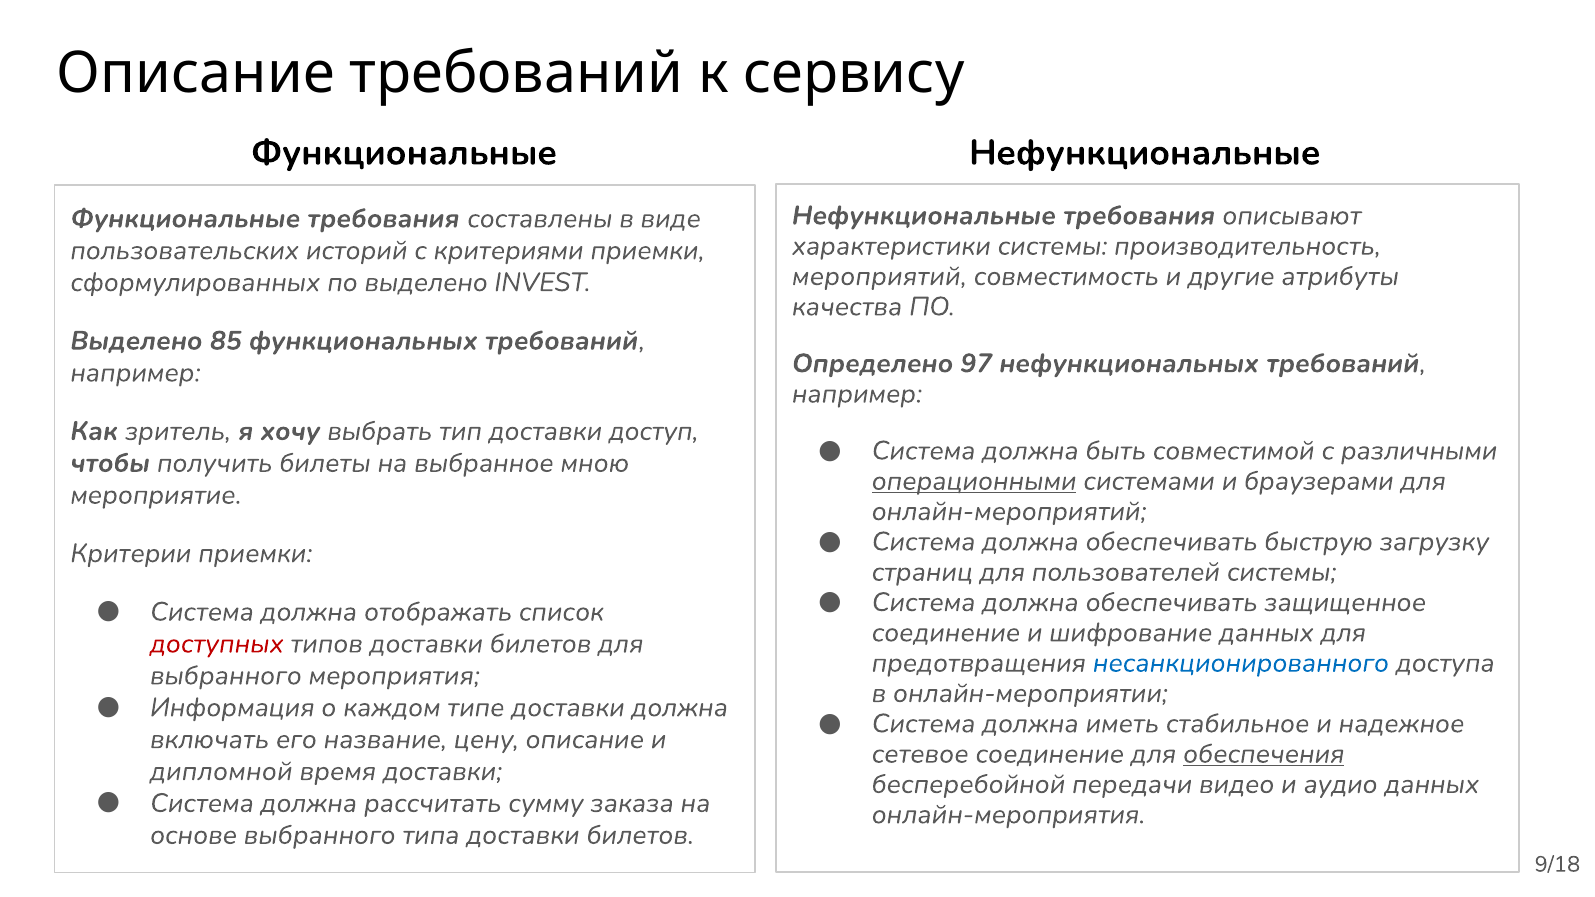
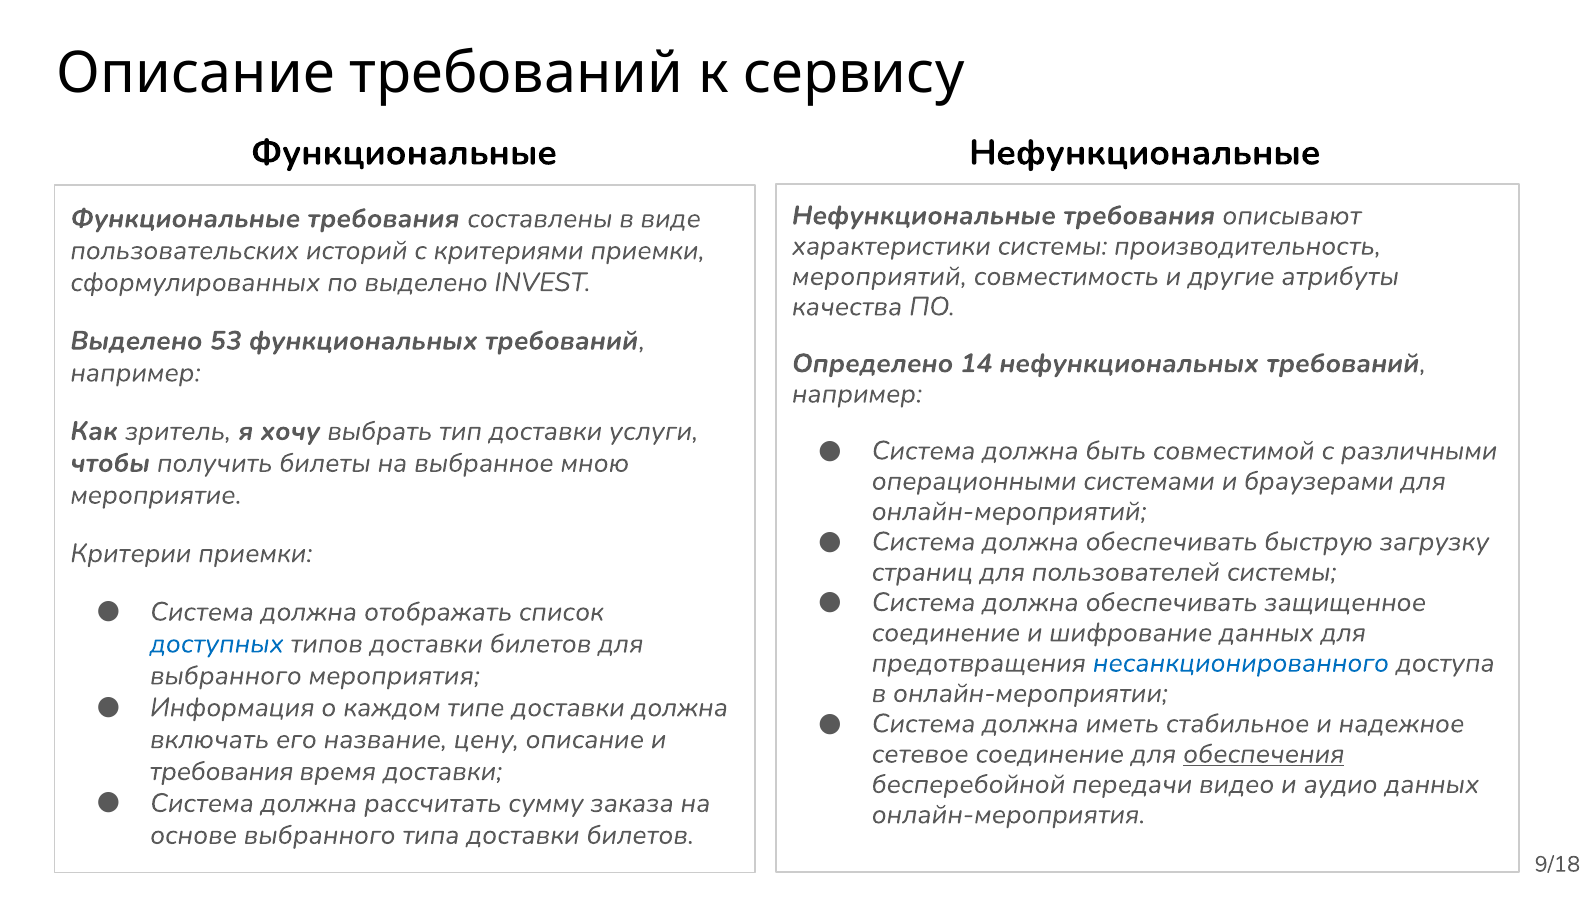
85: 85 -> 53
97: 97 -> 14
доступ: доступ -> услуги
операционными underline: present -> none
доступных colour: red -> blue
дипломной at (221, 771): дипломной -> требования
